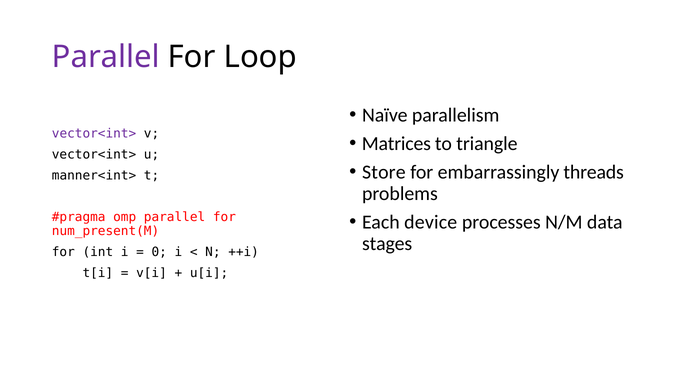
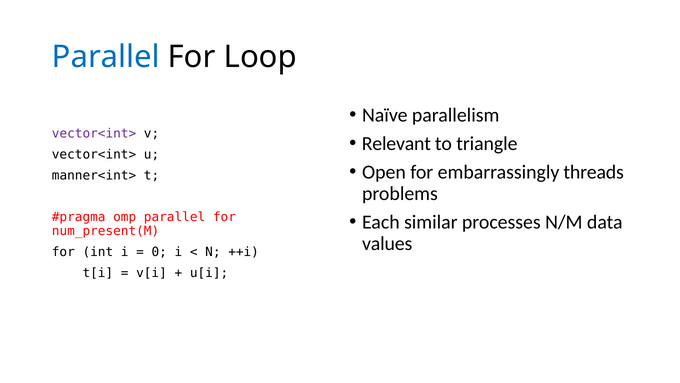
Parallel at (106, 57) colour: purple -> blue
Matrices: Matrices -> Relevant
Store: Store -> Open
device: device -> similar
stages: stages -> values
